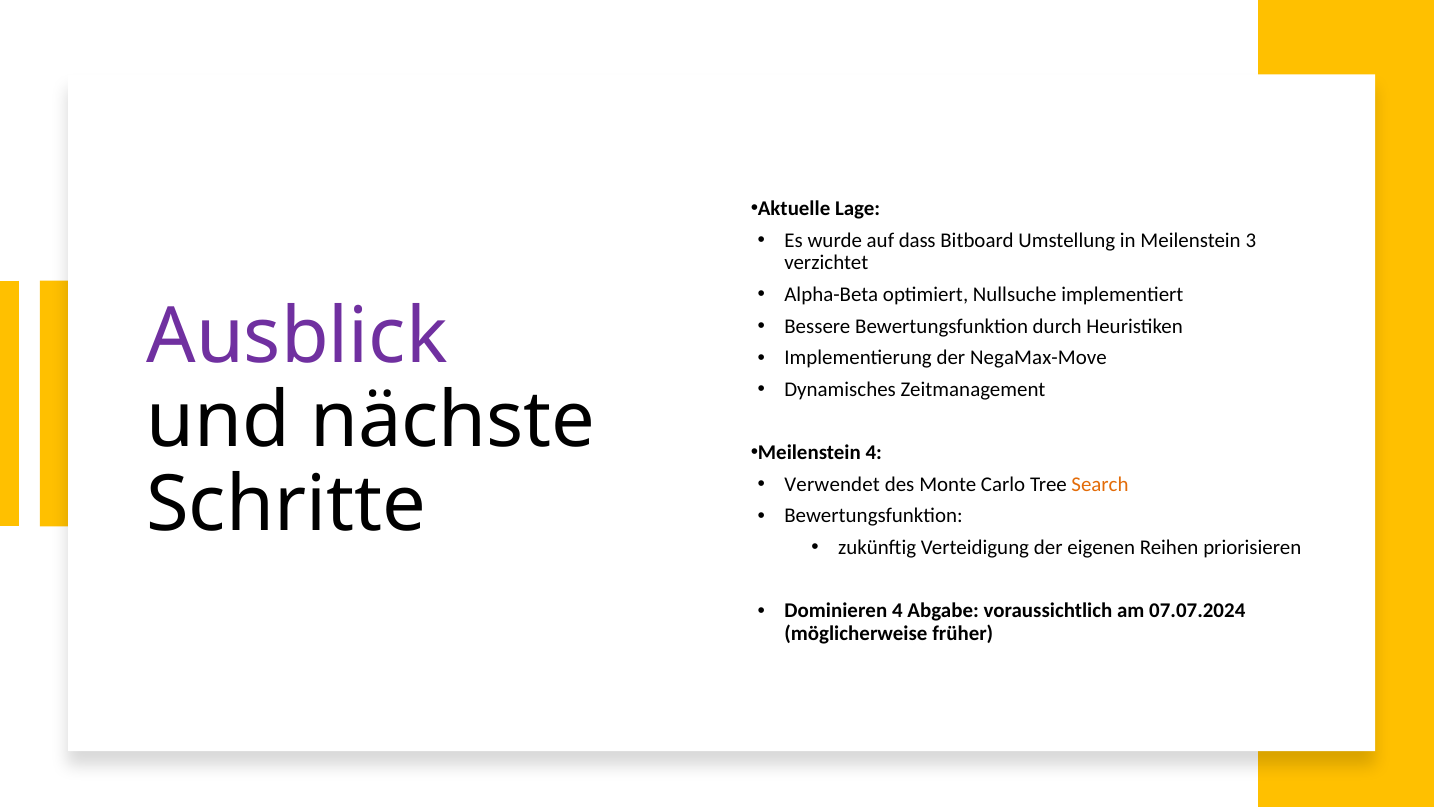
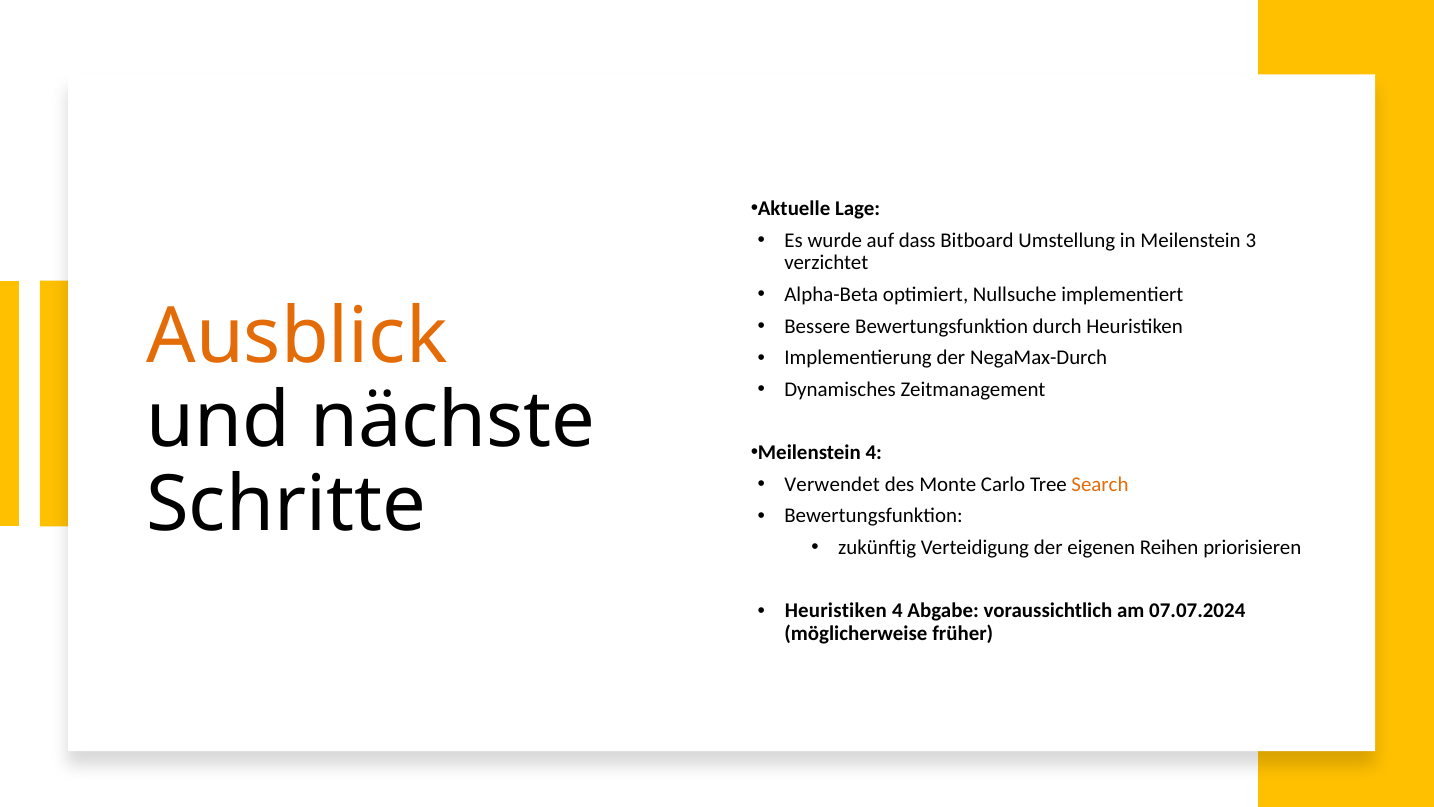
Ausblick colour: purple -> orange
NegaMax-Move: NegaMax-Move -> NegaMax-Durch
Dominieren at (836, 611): Dominieren -> Heuristiken
